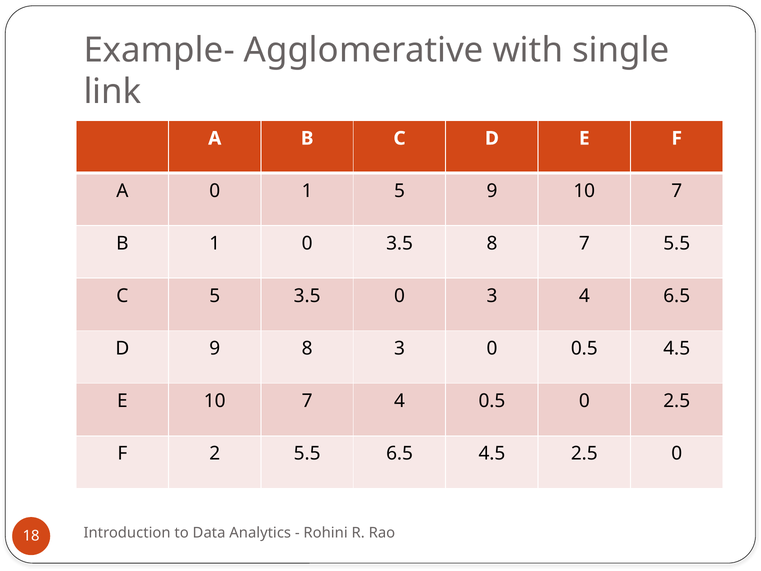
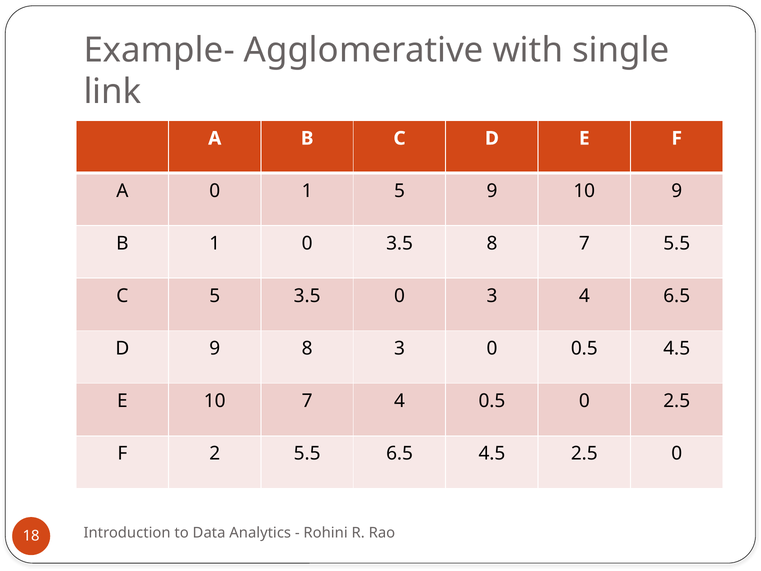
9 10 7: 7 -> 9
